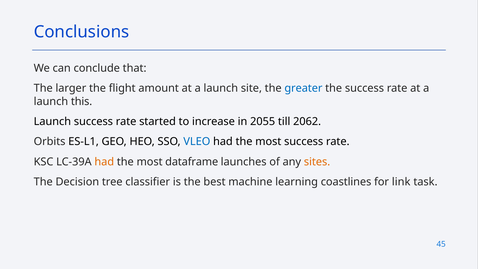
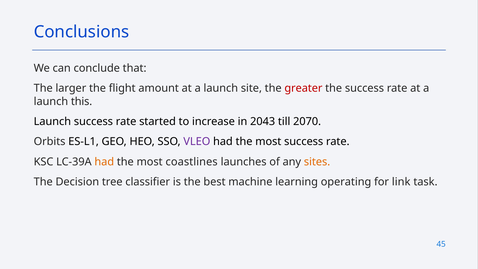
greater colour: blue -> red
2055: 2055 -> 2043
2062: 2062 -> 2070
VLEO colour: blue -> purple
dataframe: dataframe -> coastlines
coastlines: coastlines -> operating
